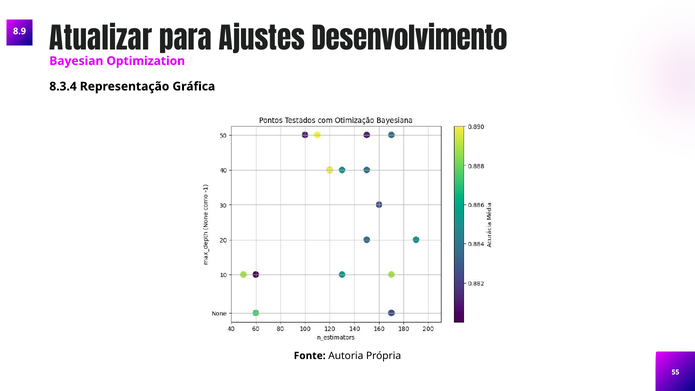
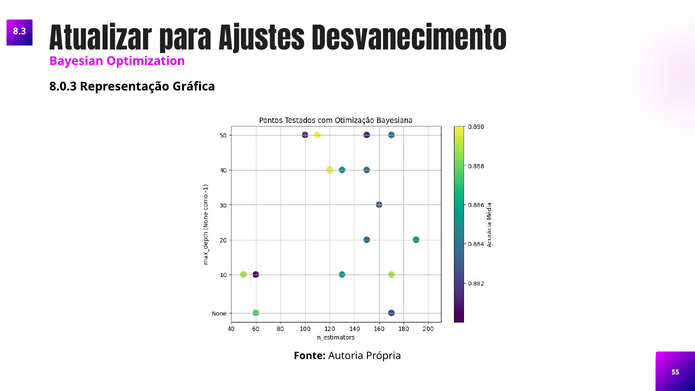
8.9: 8.9 -> 8.3
Desenvolvimento: Desenvolvimento -> Desvanecimento
8.3.4: 8.3.4 -> 8.0.3
